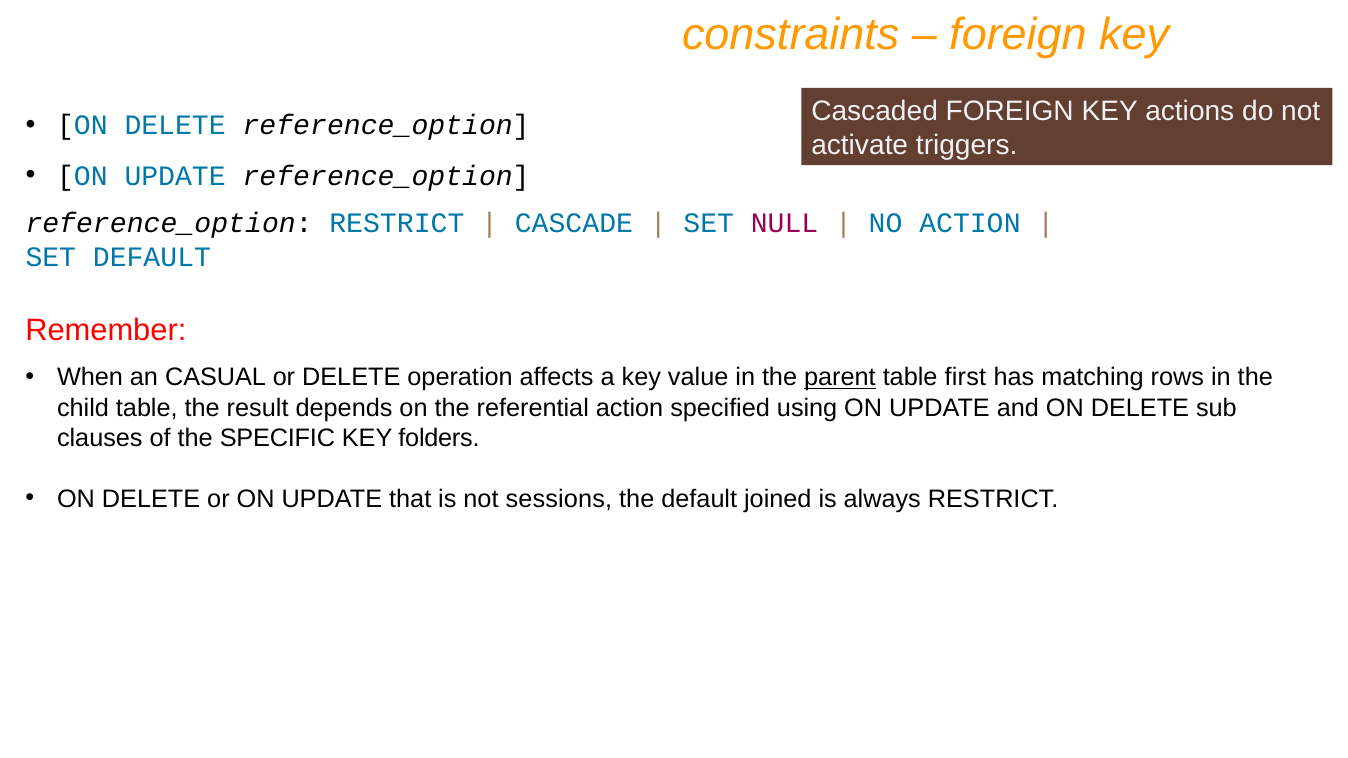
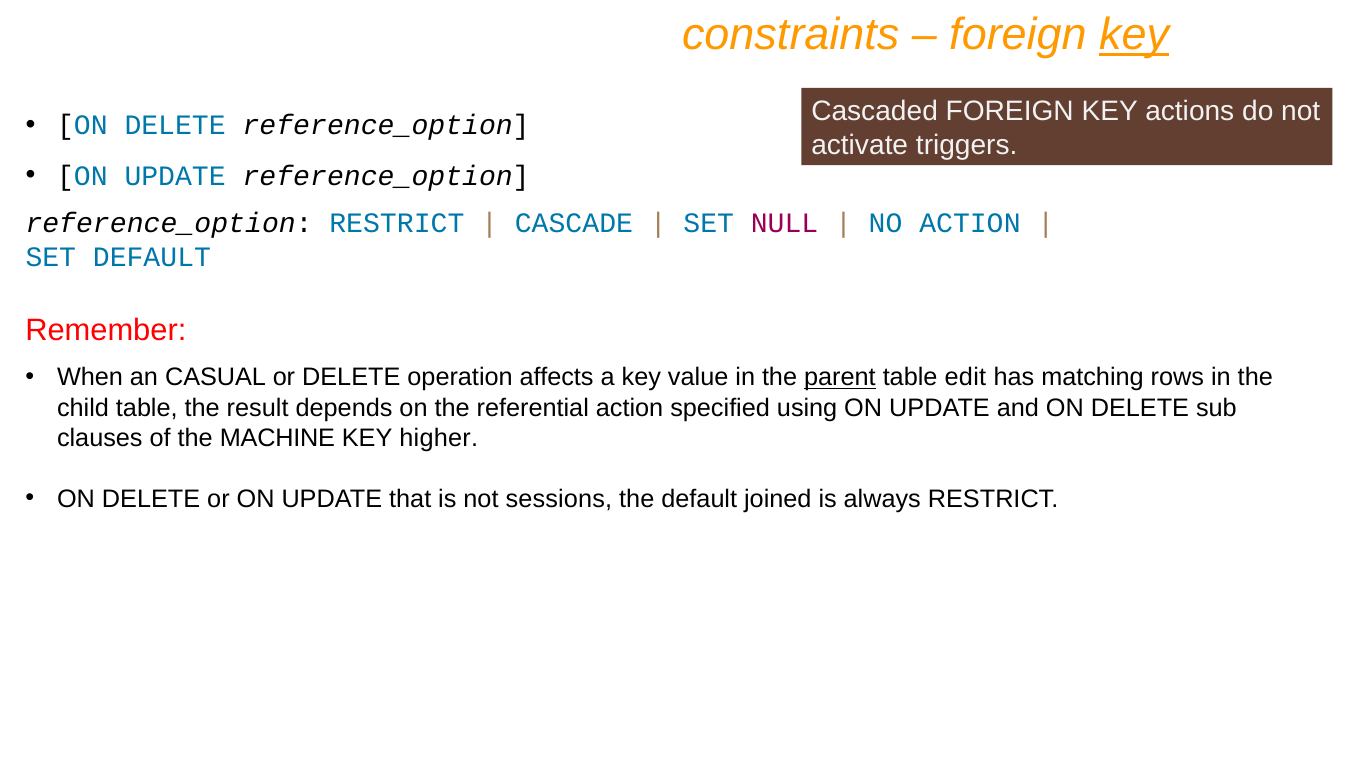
key at (1134, 35) underline: none -> present
first: first -> edit
SPECIFIC: SPECIFIC -> MACHINE
folders: folders -> higher
